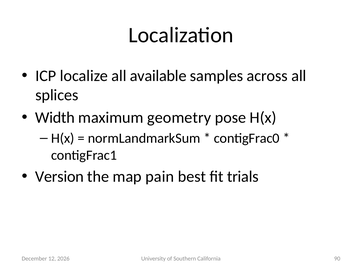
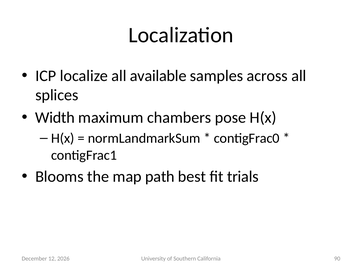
geometry: geometry -> chambers
Version: Version -> Blooms
pain: pain -> path
